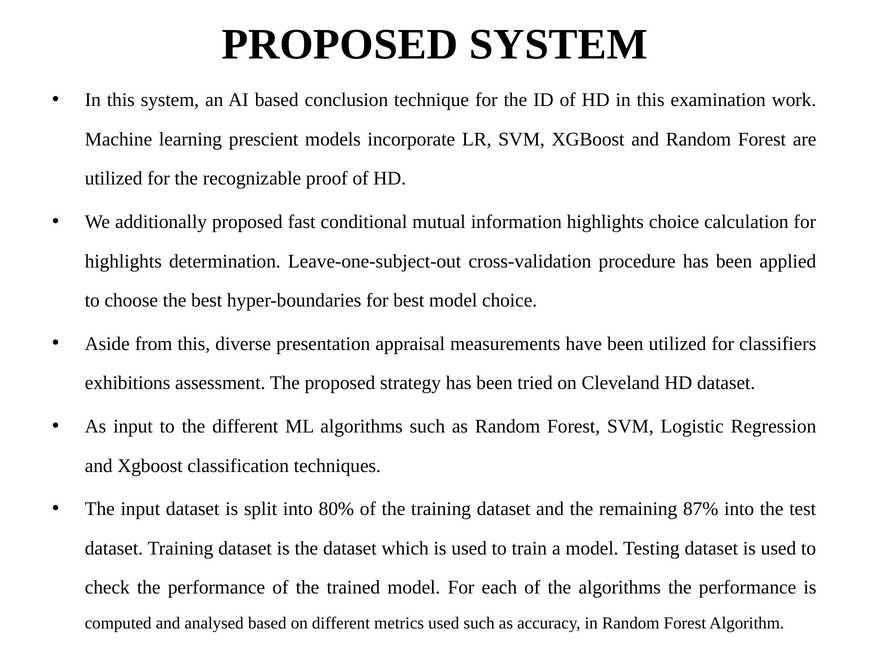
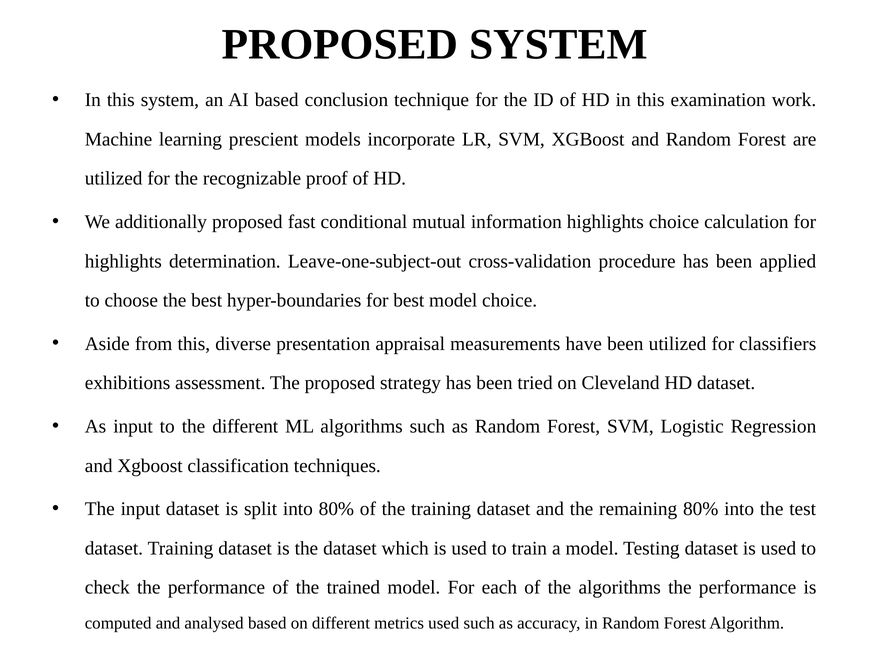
remaining 87%: 87% -> 80%
